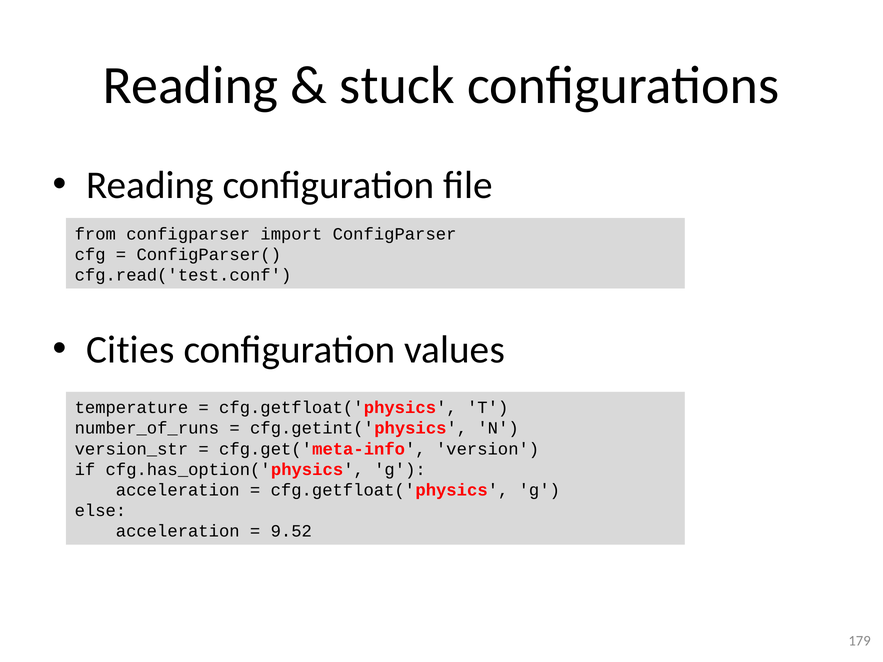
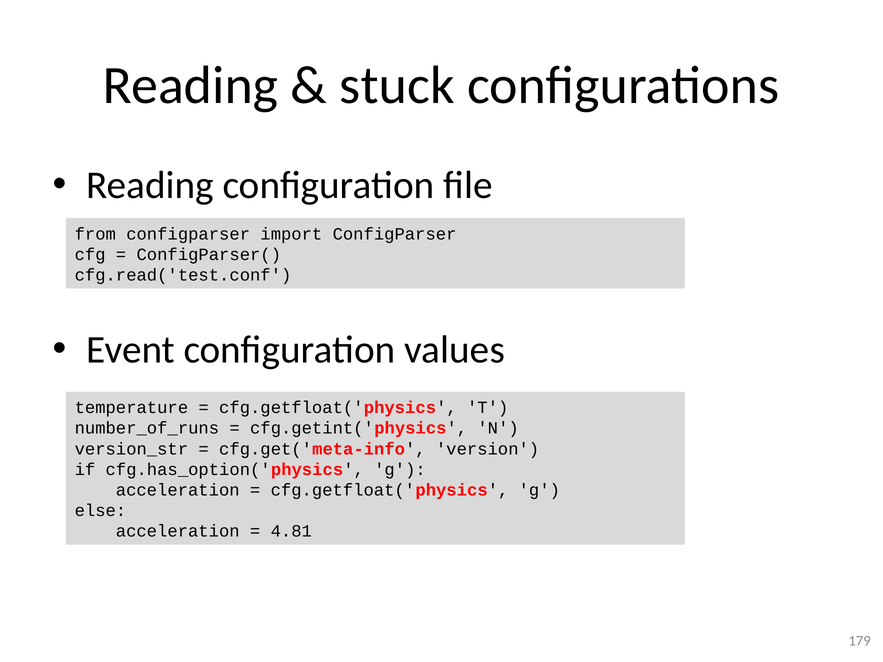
Cities: Cities -> Event
9.52: 9.52 -> 4.81
